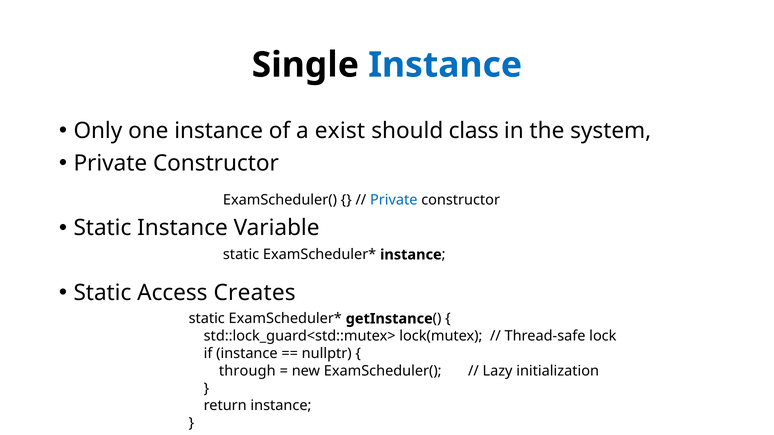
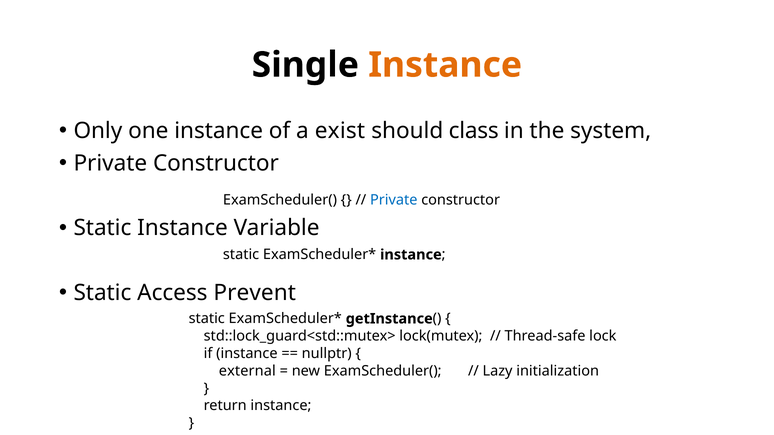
Instance at (445, 65) colour: blue -> orange
Creates: Creates -> Prevent
through: through -> external
